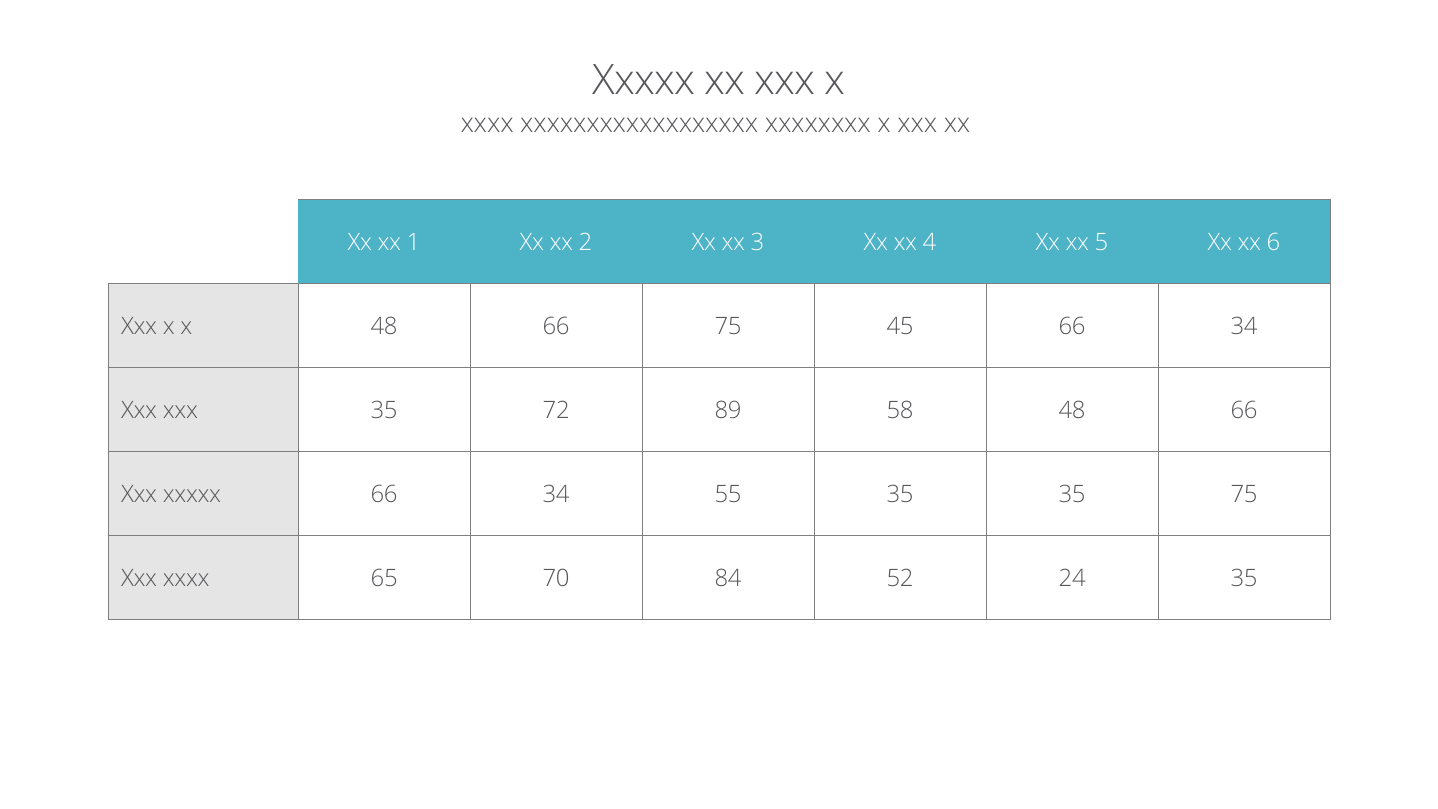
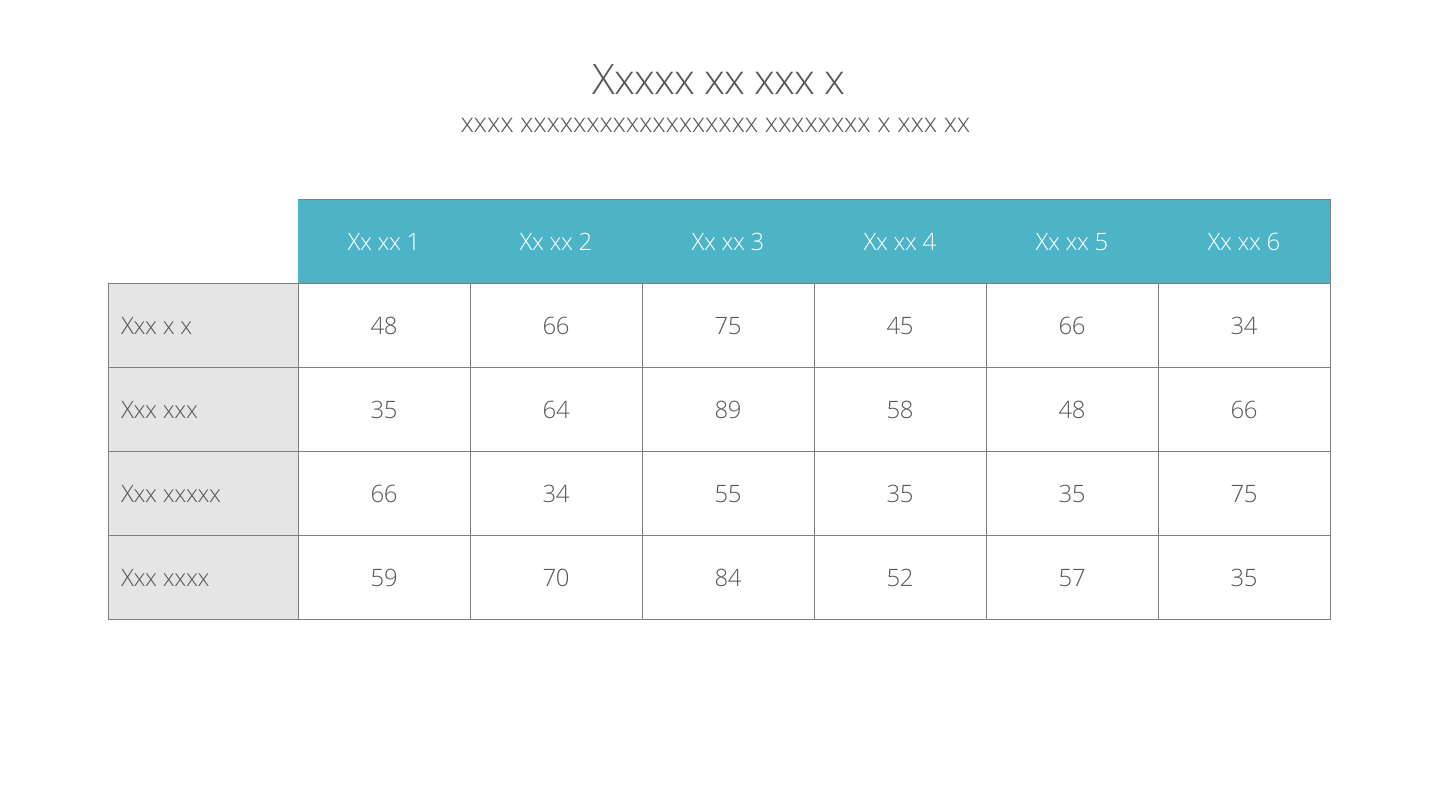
72: 72 -> 64
65: 65 -> 59
24: 24 -> 57
